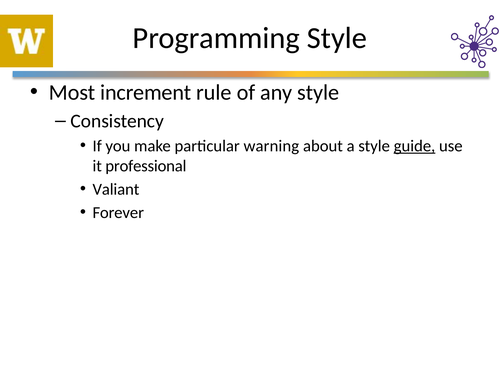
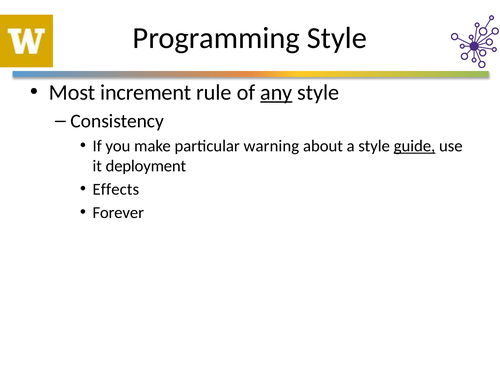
any underline: none -> present
professional: professional -> deployment
Valiant: Valiant -> Effects
